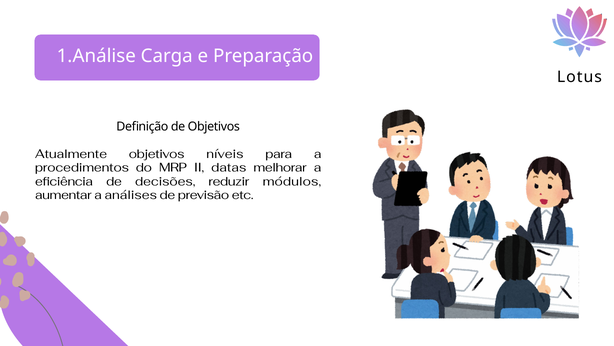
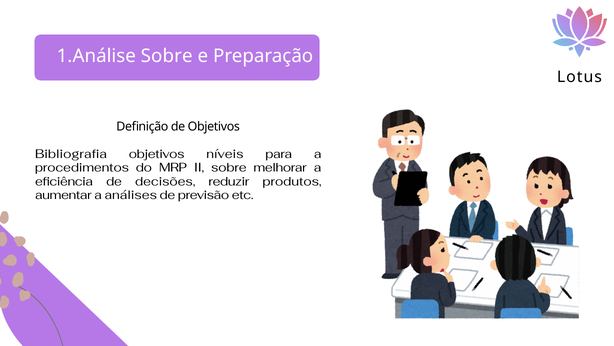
Carga at (167, 56): Carga -> Sobre
Atualmente: Atualmente -> Bibliografia
II datas: datas -> sobre
módulos: módulos -> produtos
